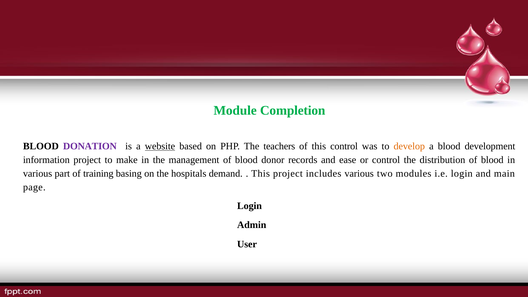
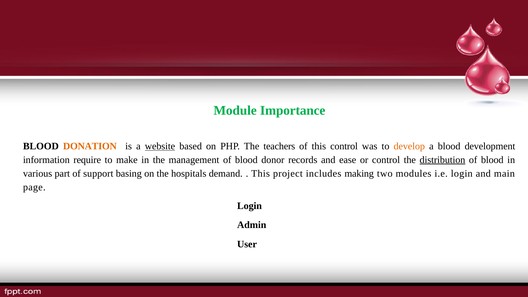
Completion: Completion -> Importance
DONATION colour: purple -> orange
information project: project -> require
distribution underline: none -> present
training: training -> support
includes various: various -> making
